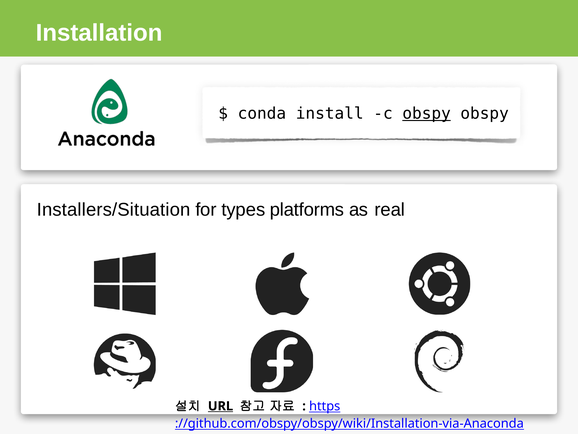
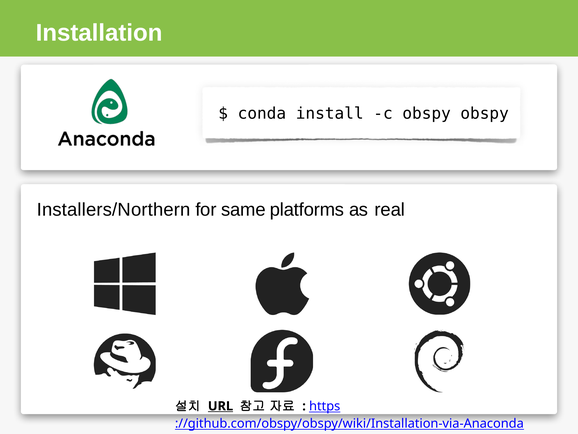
obspy at (427, 113) underline: present -> none
Installers/Situation: Installers/Situation -> Installers/Northern
types: types -> same
